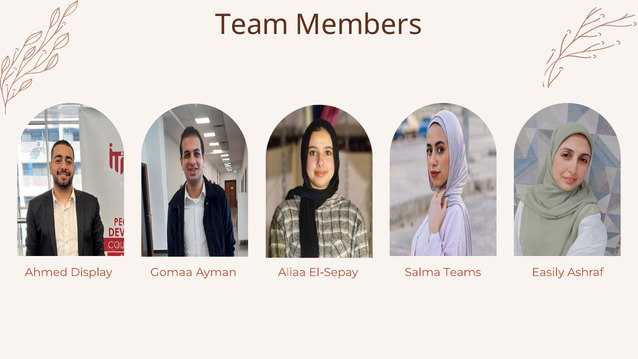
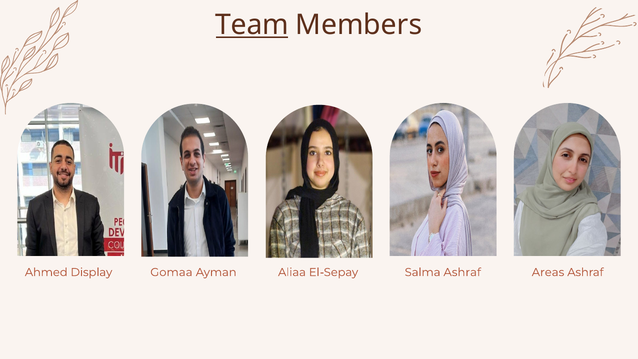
Team underline: none -> present
Salma Teams: Teams -> Ashraf
Easily: Easily -> Areas
